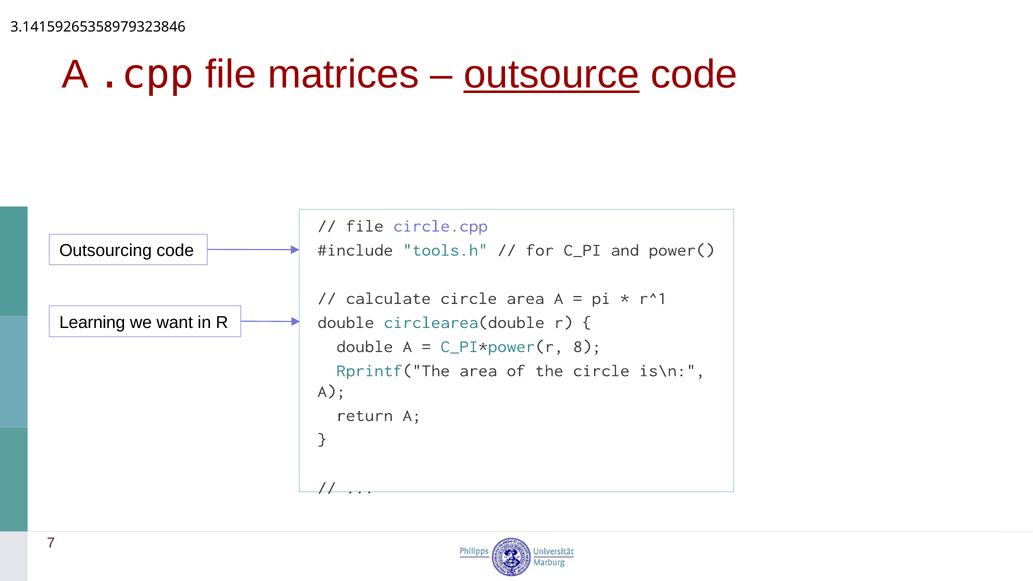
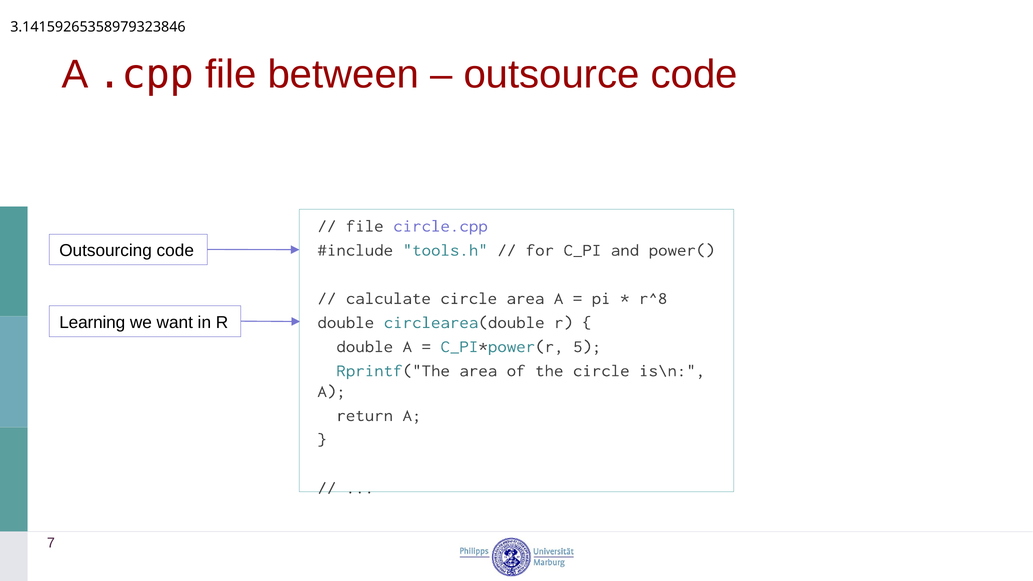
matrices: matrices -> between
outsource underline: present -> none
r^1: r^1 -> r^8
8: 8 -> 5
